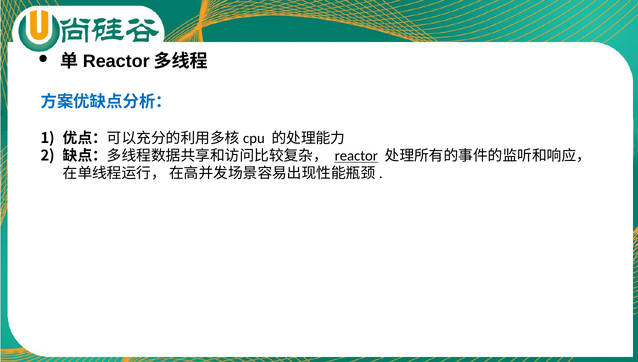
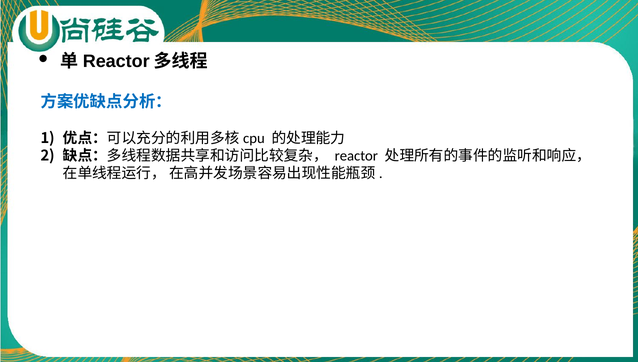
reactor underline: present -> none
